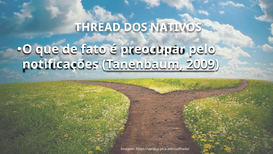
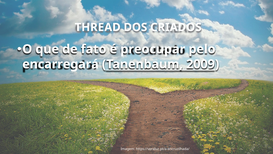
NATIVOS: NATIVOS -> CRIADOS
notificações: notificações -> encarregará
